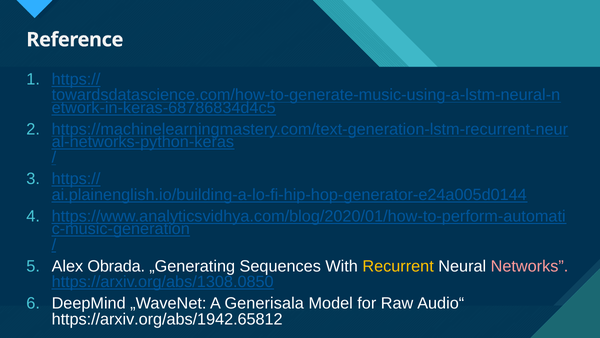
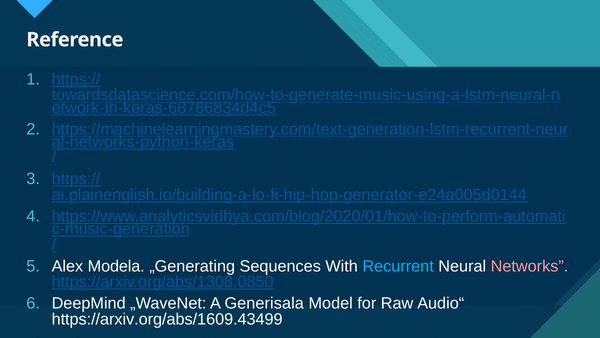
Obrada: Obrada -> Modela
Recurrent colour: yellow -> light blue
https://arxiv.org/abs/1942.65812: https://arxiv.org/abs/1942.65812 -> https://arxiv.org/abs/1609.43499
